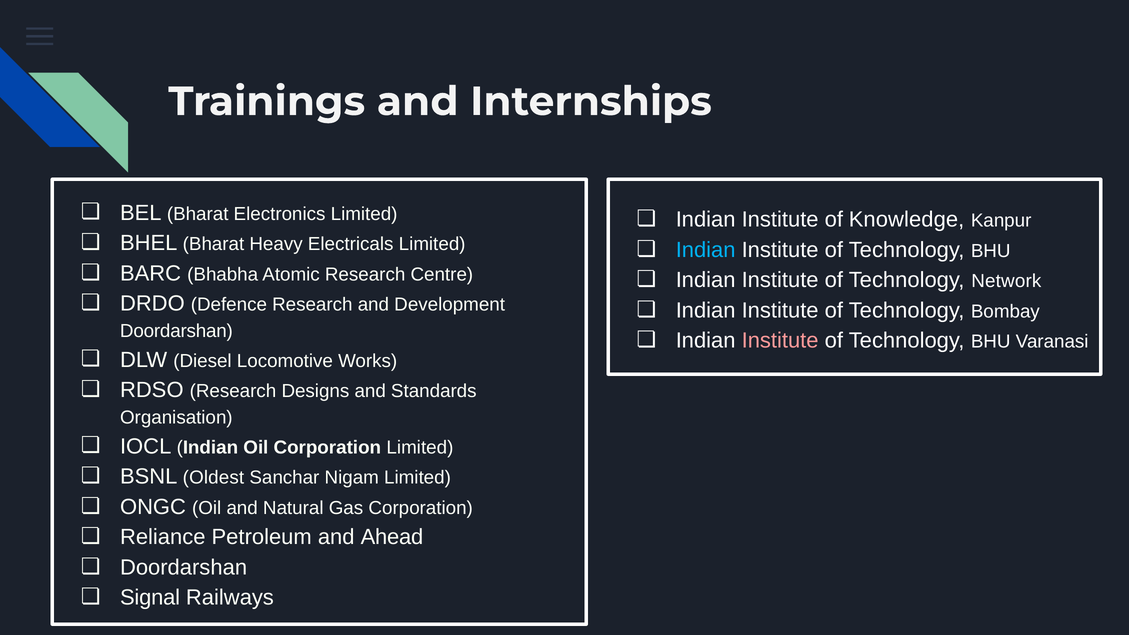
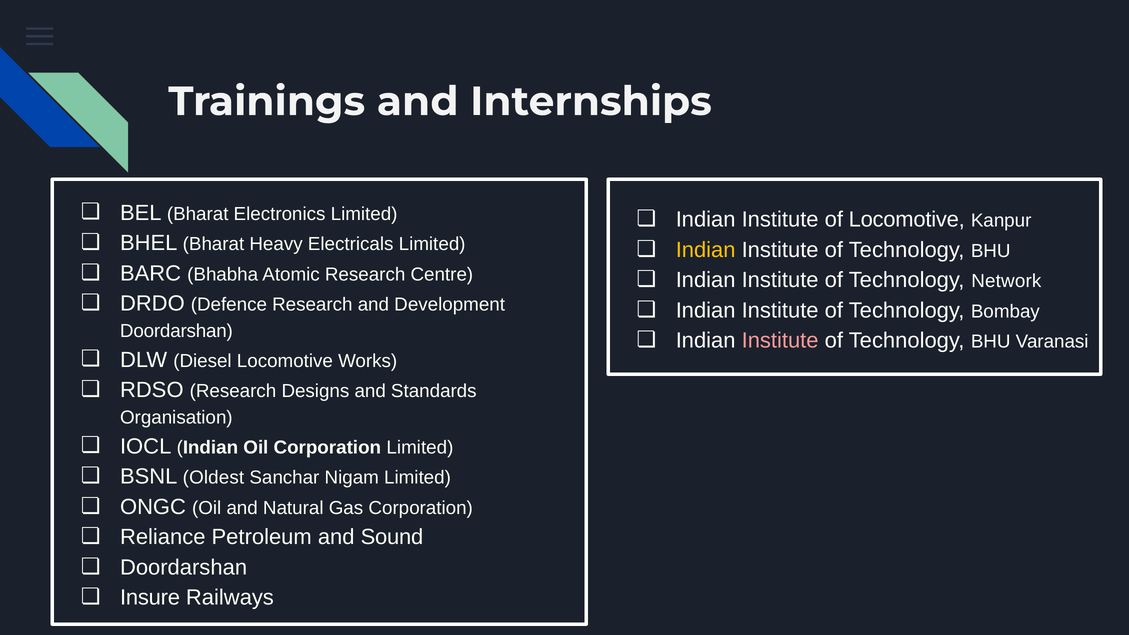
of Knowledge: Knowledge -> Locomotive
Indian at (706, 250) colour: light blue -> yellow
Ahead: Ahead -> Sound
Signal: Signal -> Insure
